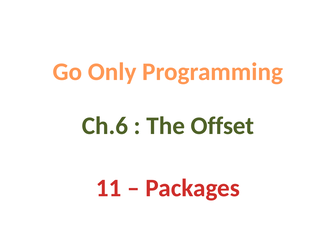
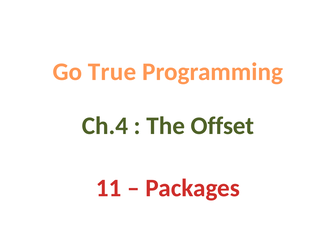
Only: Only -> True
Ch.6: Ch.6 -> Ch.4
